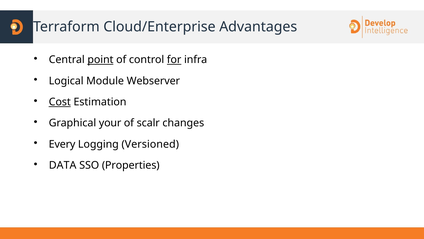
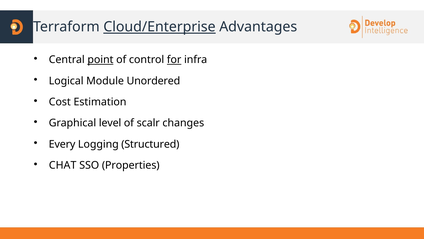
Cloud/Enterprise underline: none -> present
Webserver: Webserver -> Unordered
Cost underline: present -> none
your: your -> level
Versioned: Versioned -> Structured
DATA: DATA -> CHAT
